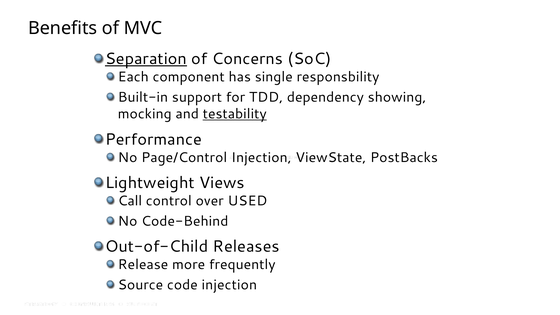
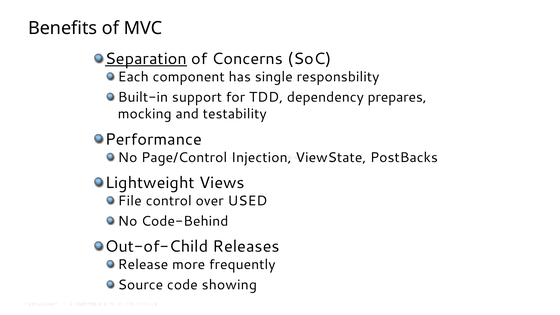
showing: showing -> prepares
testability underline: present -> none
Call: Call -> File
code injection: injection -> showing
